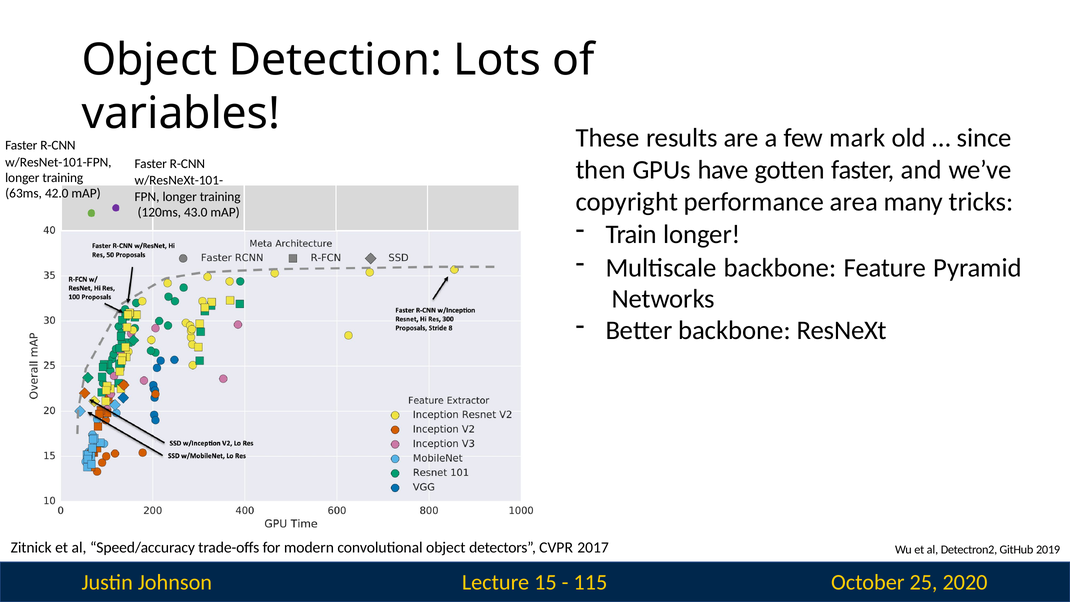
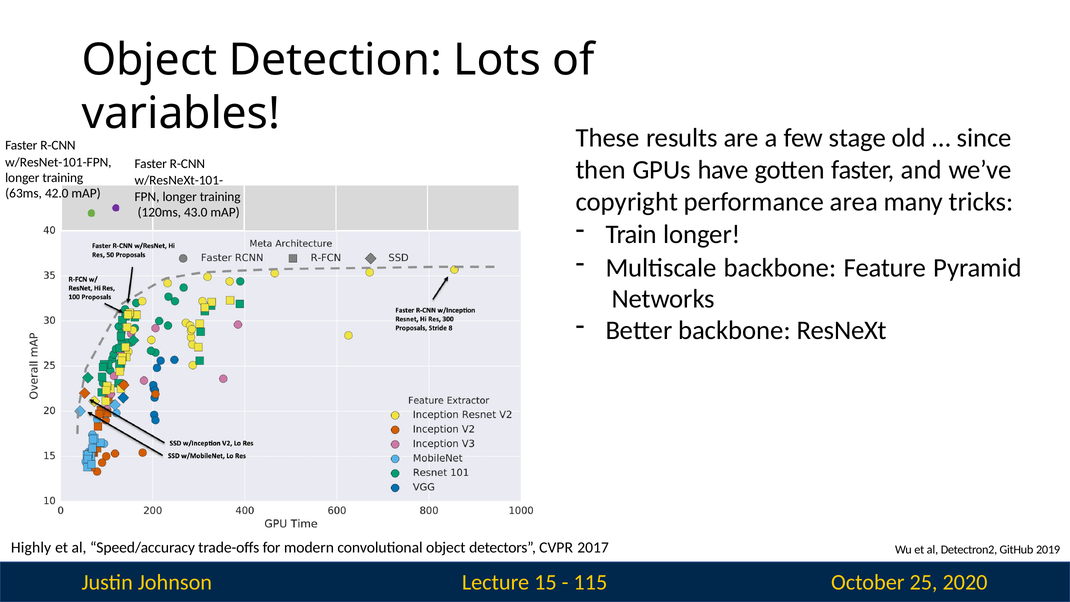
mark: mark -> stage
Zitnick: Zitnick -> Highly
